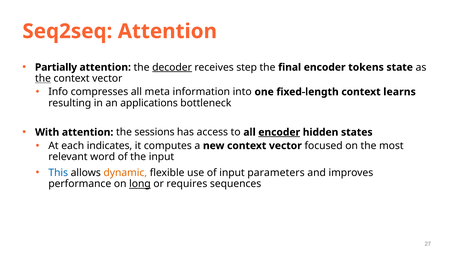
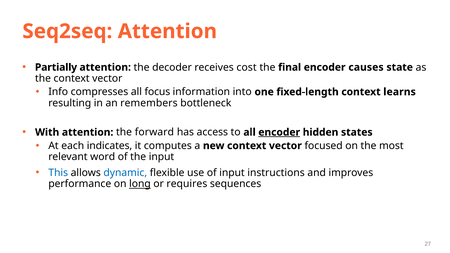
decoder underline: present -> none
step: step -> cost
tokens: tokens -> causes
the at (43, 78) underline: present -> none
meta: meta -> focus
applications: applications -> remembers
sessions: sessions -> forward
dynamic colour: orange -> blue
parameters: parameters -> instructions
